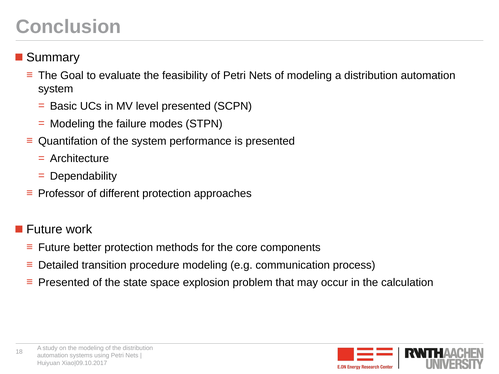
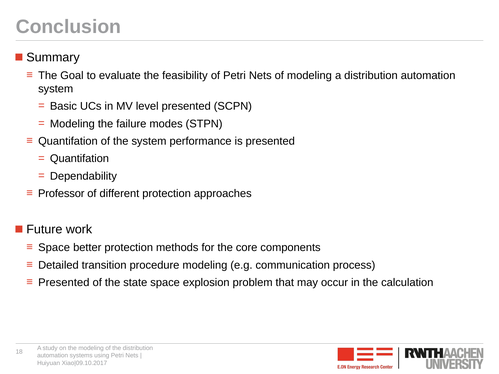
Architecture at (79, 159): Architecture -> Quantifation
Future at (54, 248): Future -> Space
